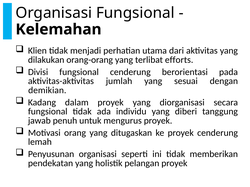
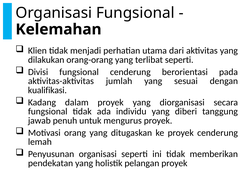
terlibat efforts: efforts -> seperti
demikian: demikian -> kualifikasi
